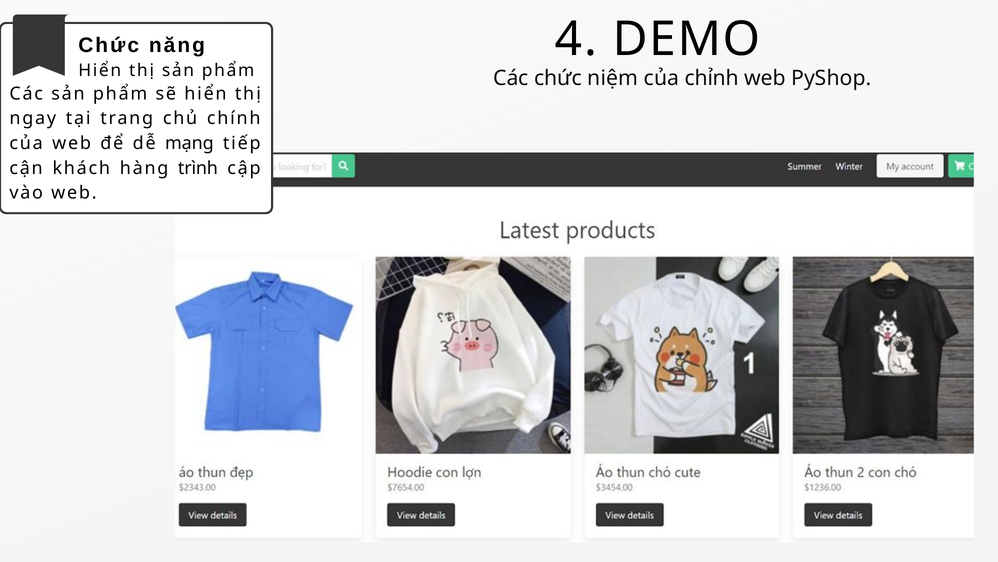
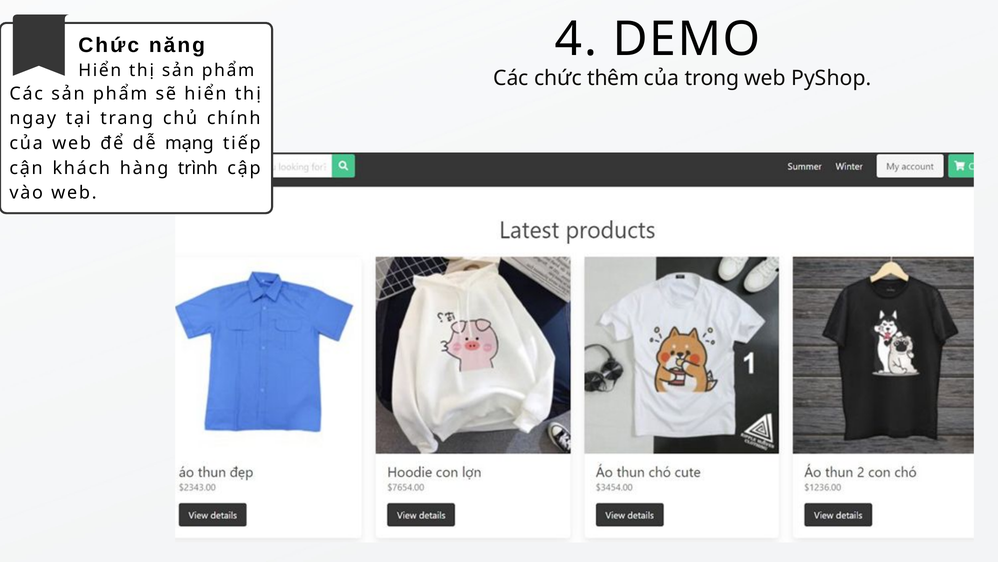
niệm: niệm -> thêm
chỉnh: chỉnh -> trong
